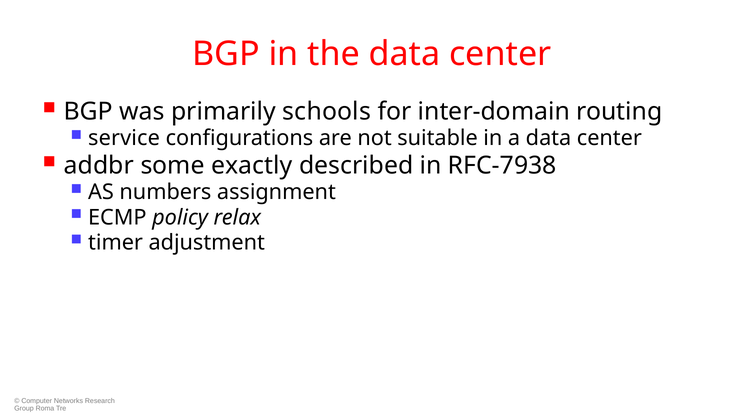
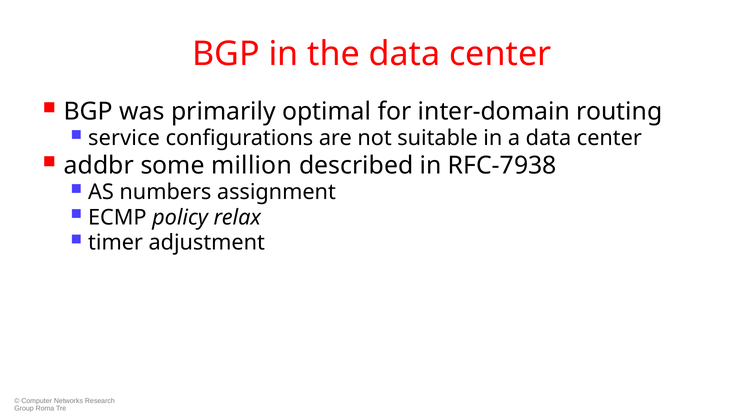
schools: schools -> optimal
exactly: exactly -> million
